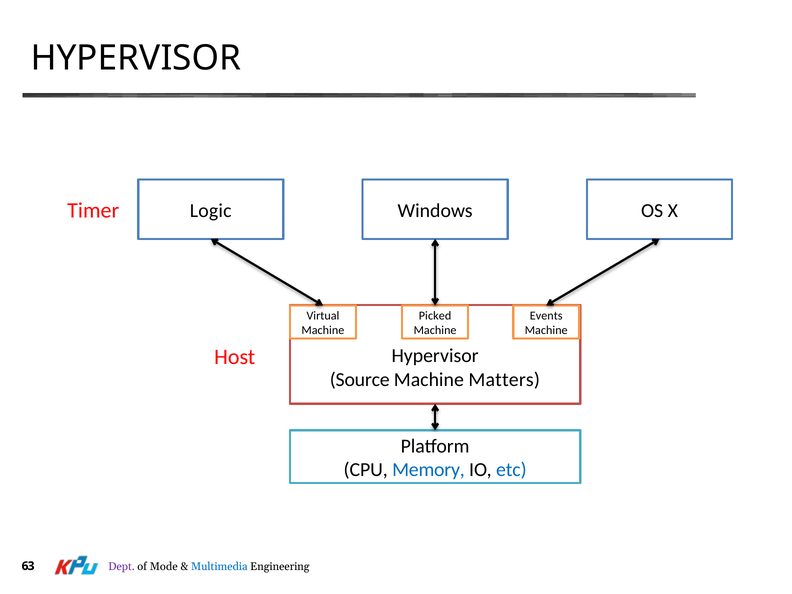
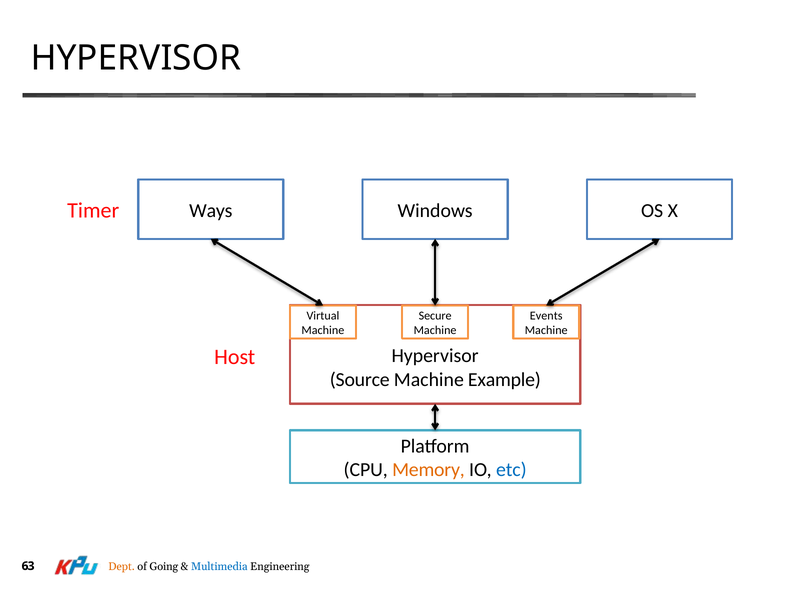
Logic: Logic -> Ways
Picked: Picked -> Secure
Matters: Matters -> Example
Memory colour: blue -> orange
Dept colour: purple -> orange
Mode: Mode -> Going
